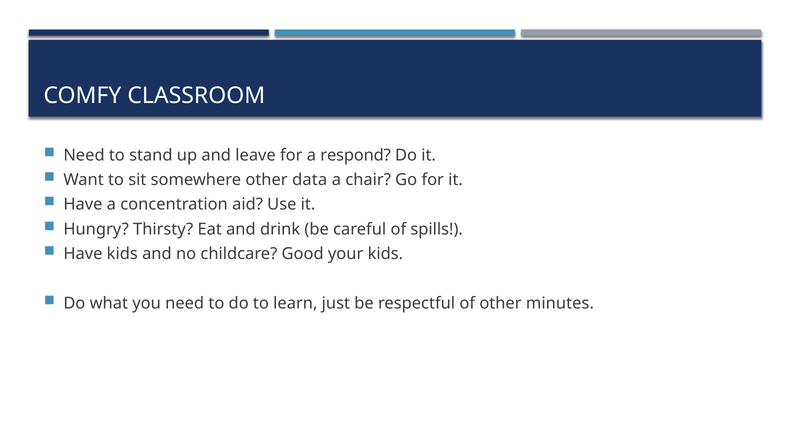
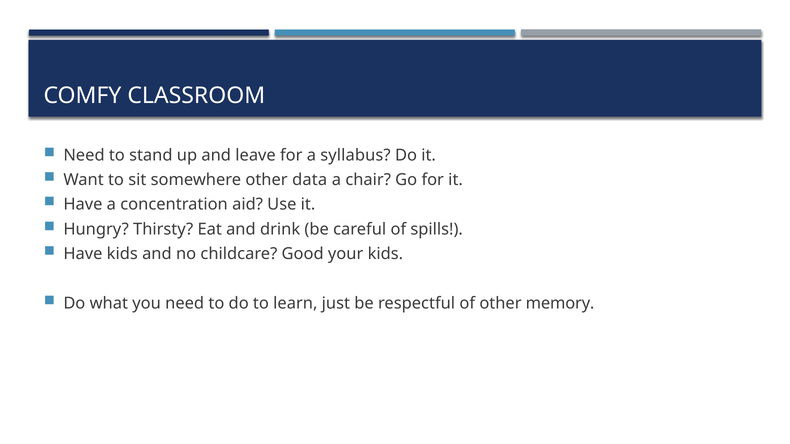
respond: respond -> syllabus
minutes: minutes -> memory
